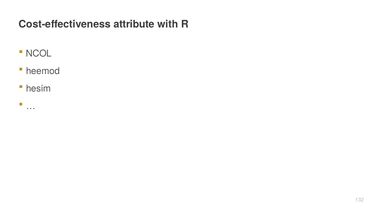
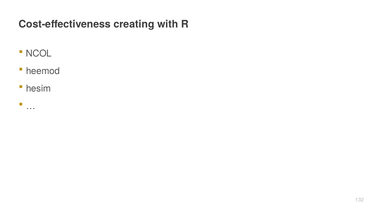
attribute: attribute -> creating
